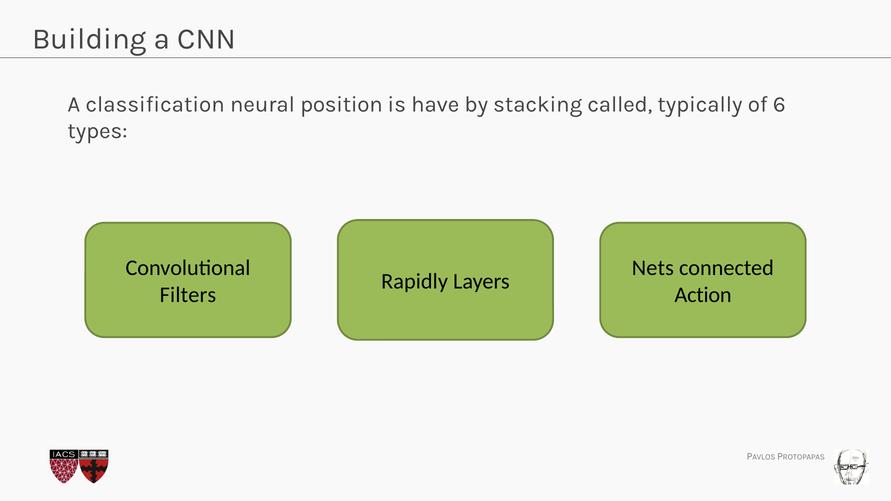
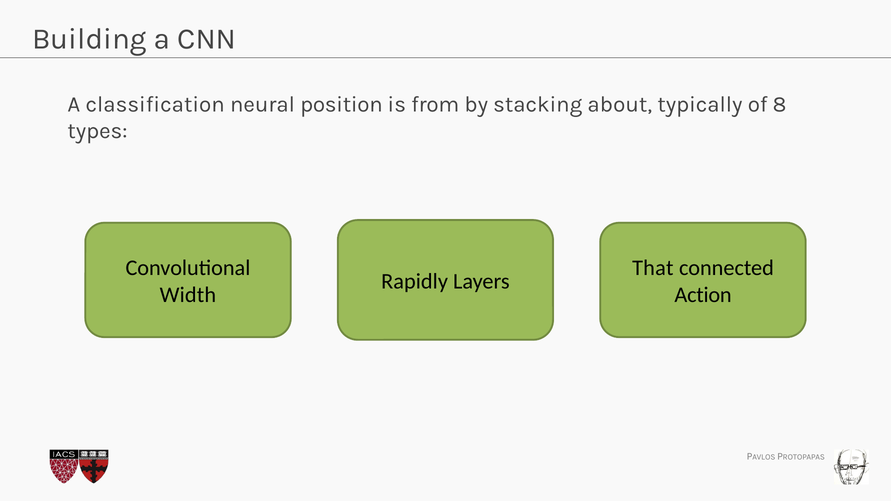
have: have -> from
called: called -> about
6: 6 -> 8
Nets: Nets -> That
Filters: Filters -> Width
